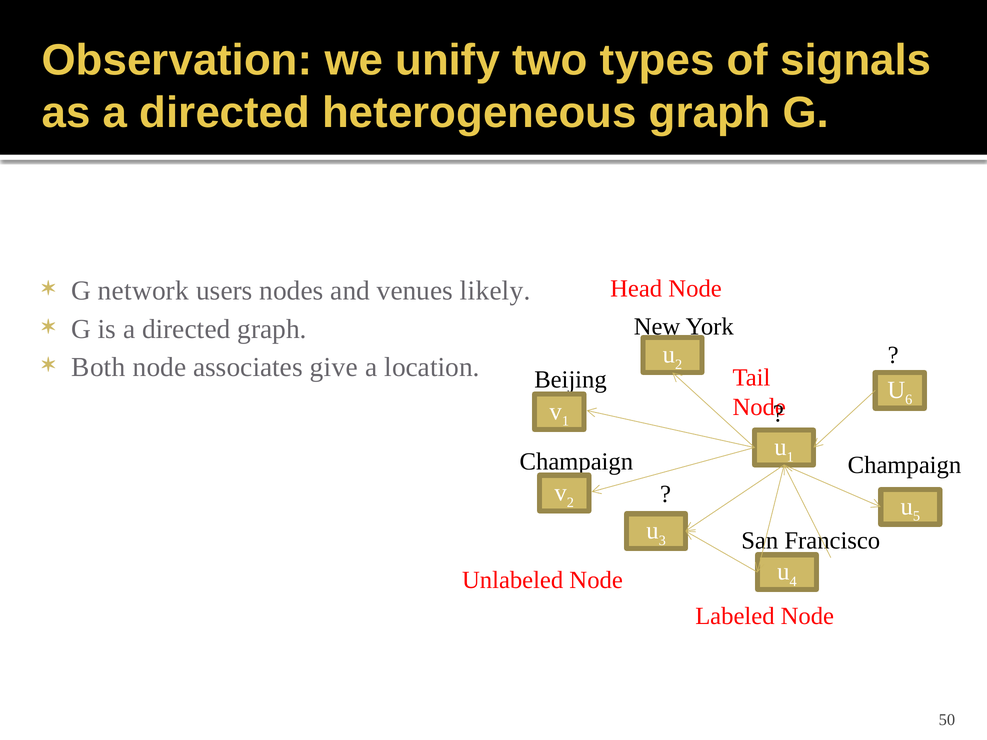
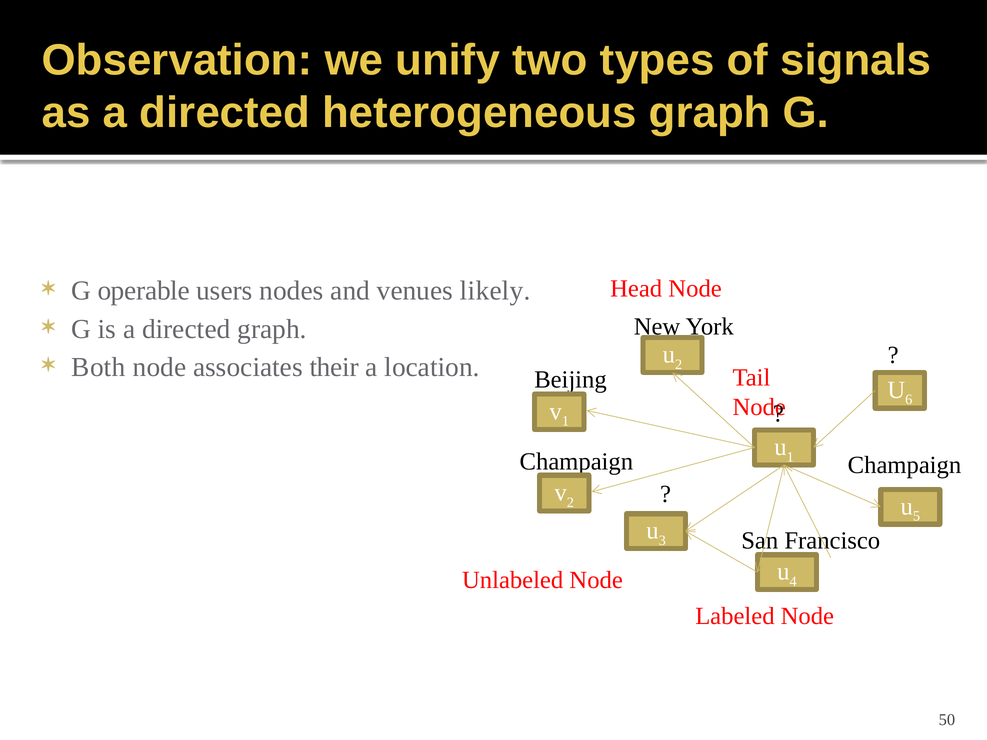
network: network -> operable
give: give -> their
